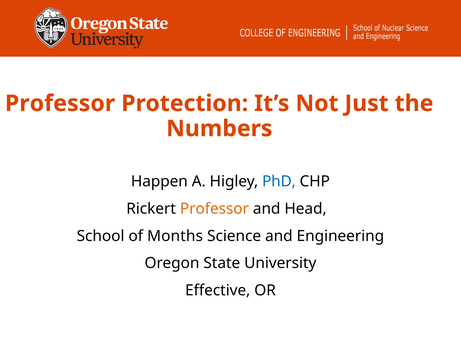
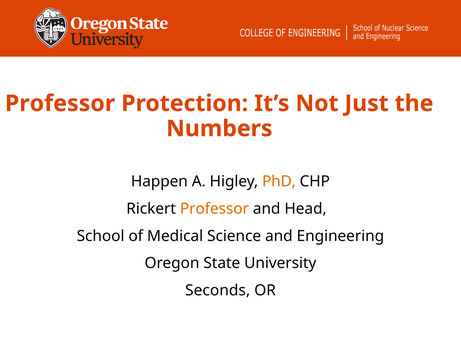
PhD colour: blue -> orange
Months: Months -> Medical
Effective: Effective -> Seconds
